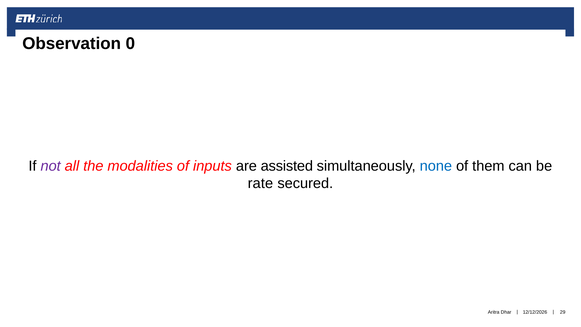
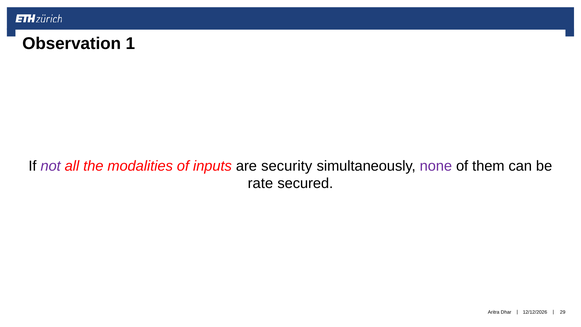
0: 0 -> 1
assisted: assisted -> security
none colour: blue -> purple
